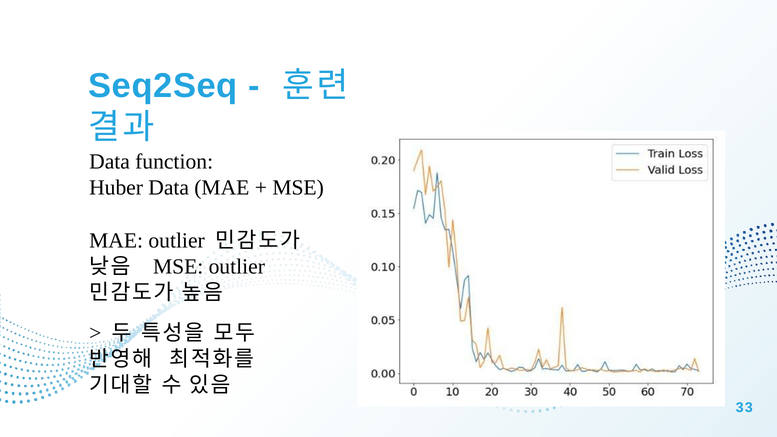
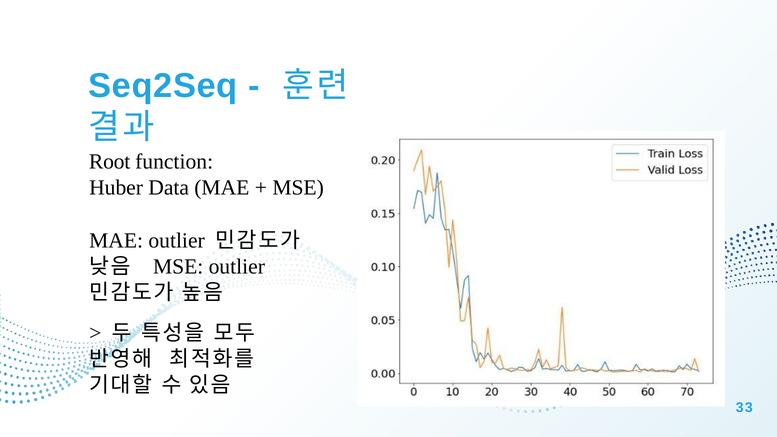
Data at (110, 162): Data -> Root
